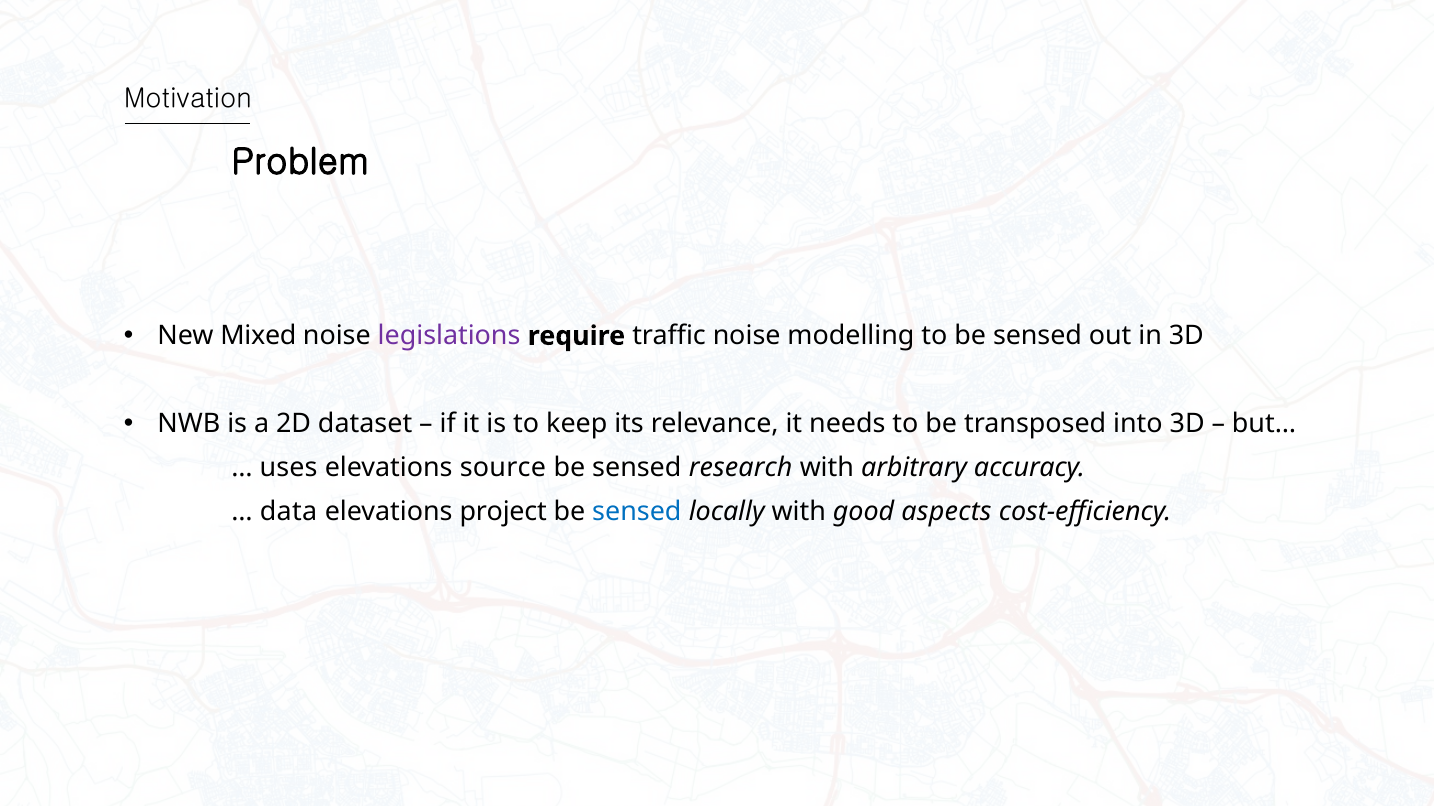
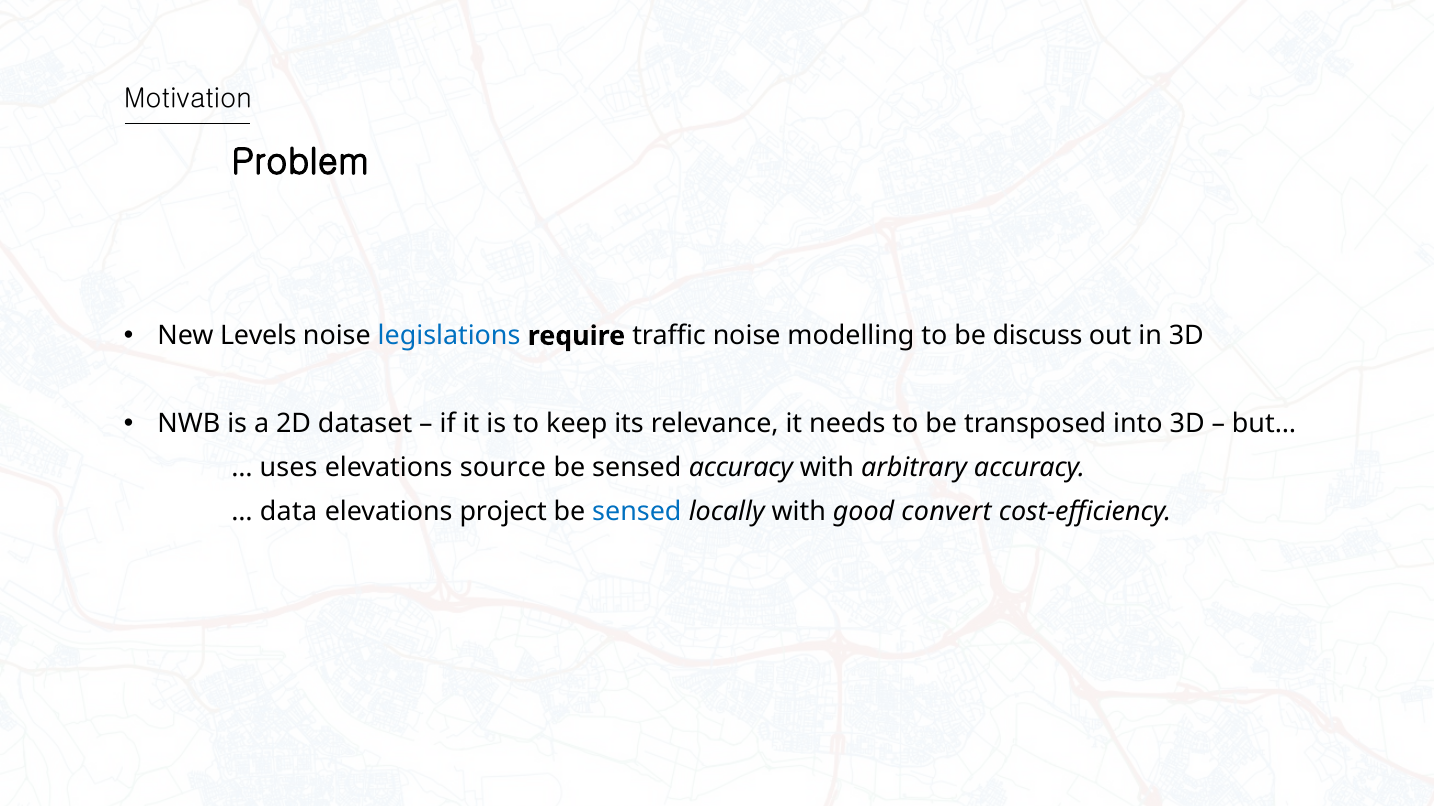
Mixed: Mixed -> Levels
legislations colour: purple -> blue
to be sensed: sensed -> discuss
sensed research: research -> accuracy
aspects: aspects -> convert
